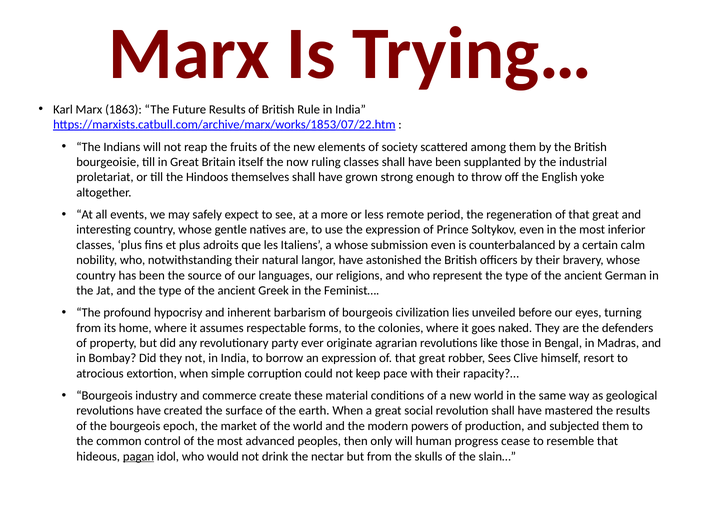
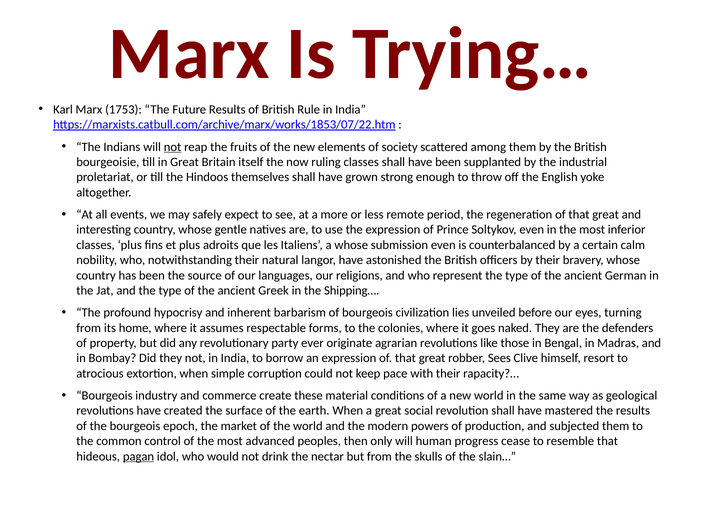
1863: 1863 -> 1753
not at (173, 147) underline: none -> present
Feminist…: Feminist… -> Shipping…
